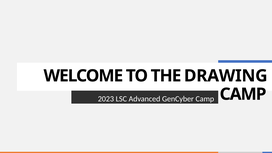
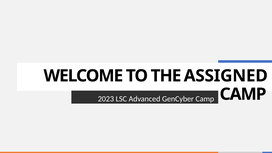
DRAWING: DRAWING -> ASSIGNED
